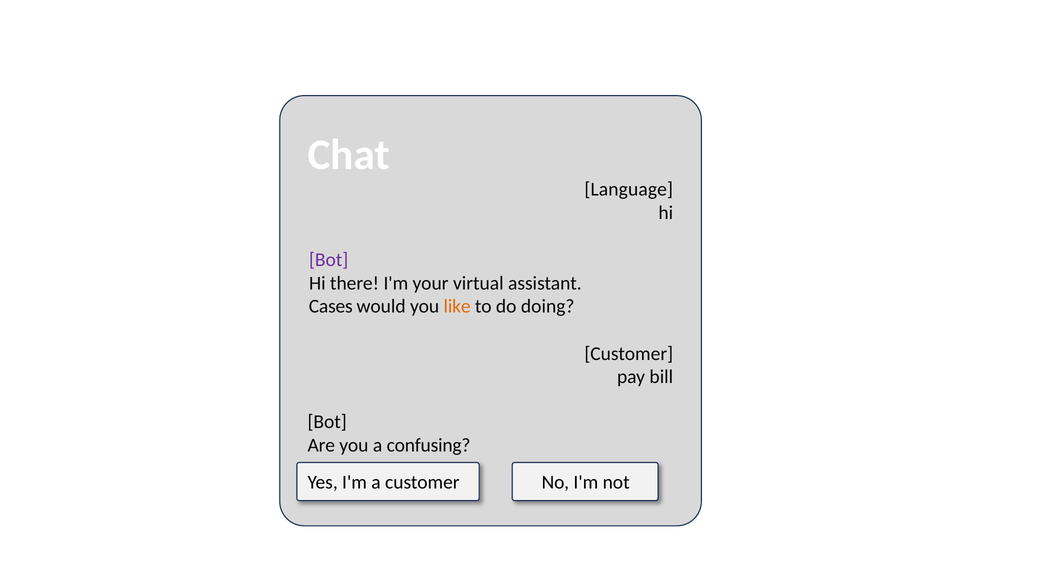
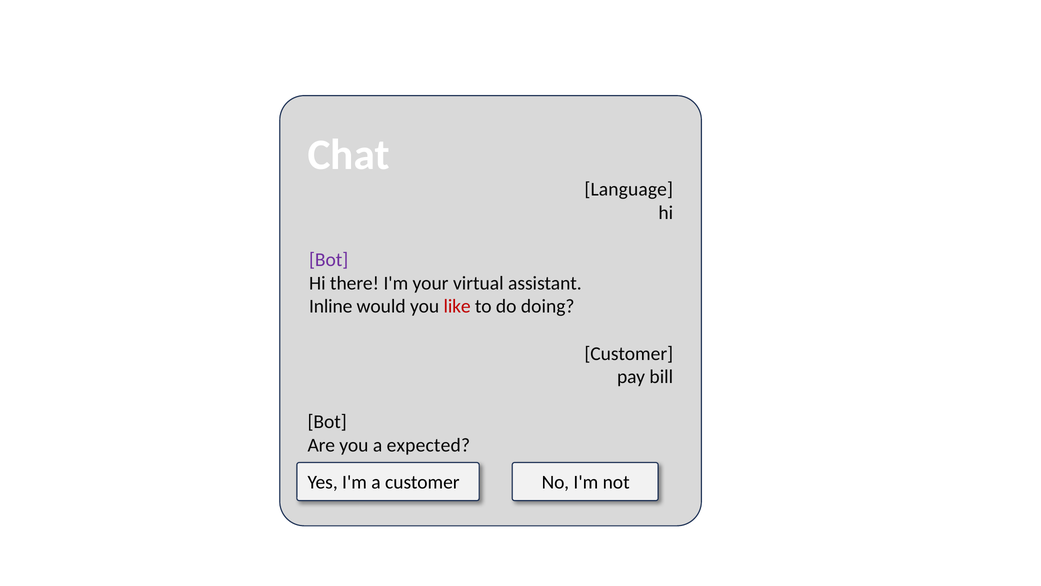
Cases: Cases -> Inline
like colour: orange -> red
confusing: confusing -> expected
